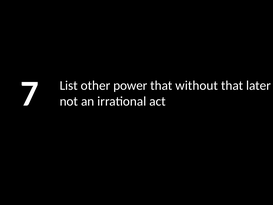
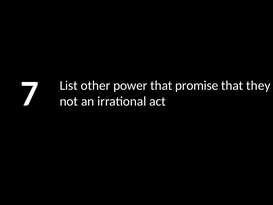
without: without -> promise
later: later -> they
